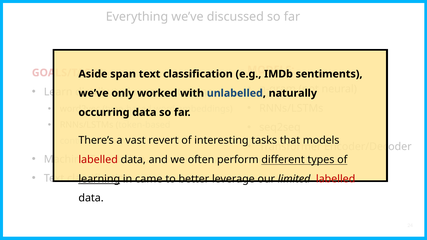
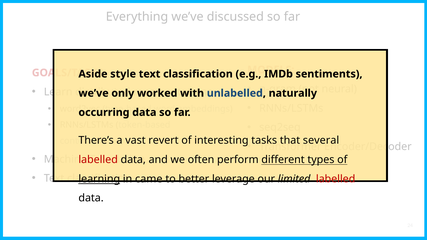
span: span -> style
models at (321, 141): models -> several
